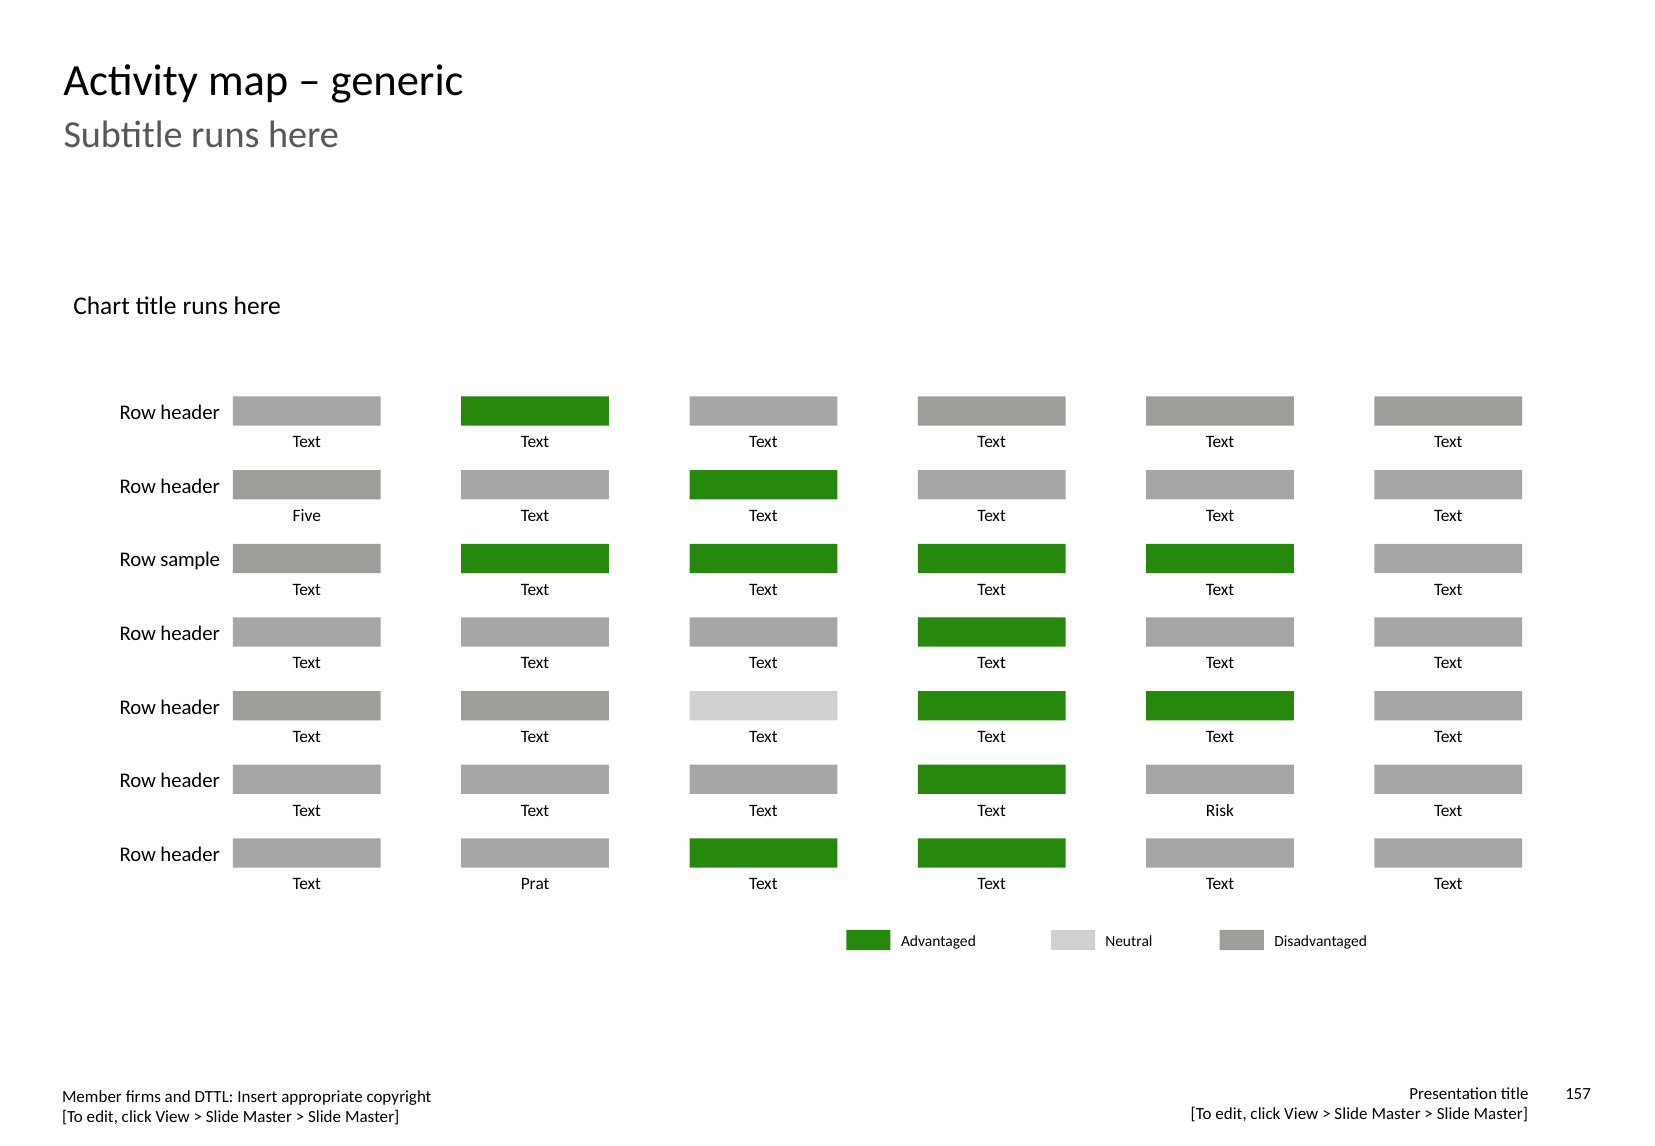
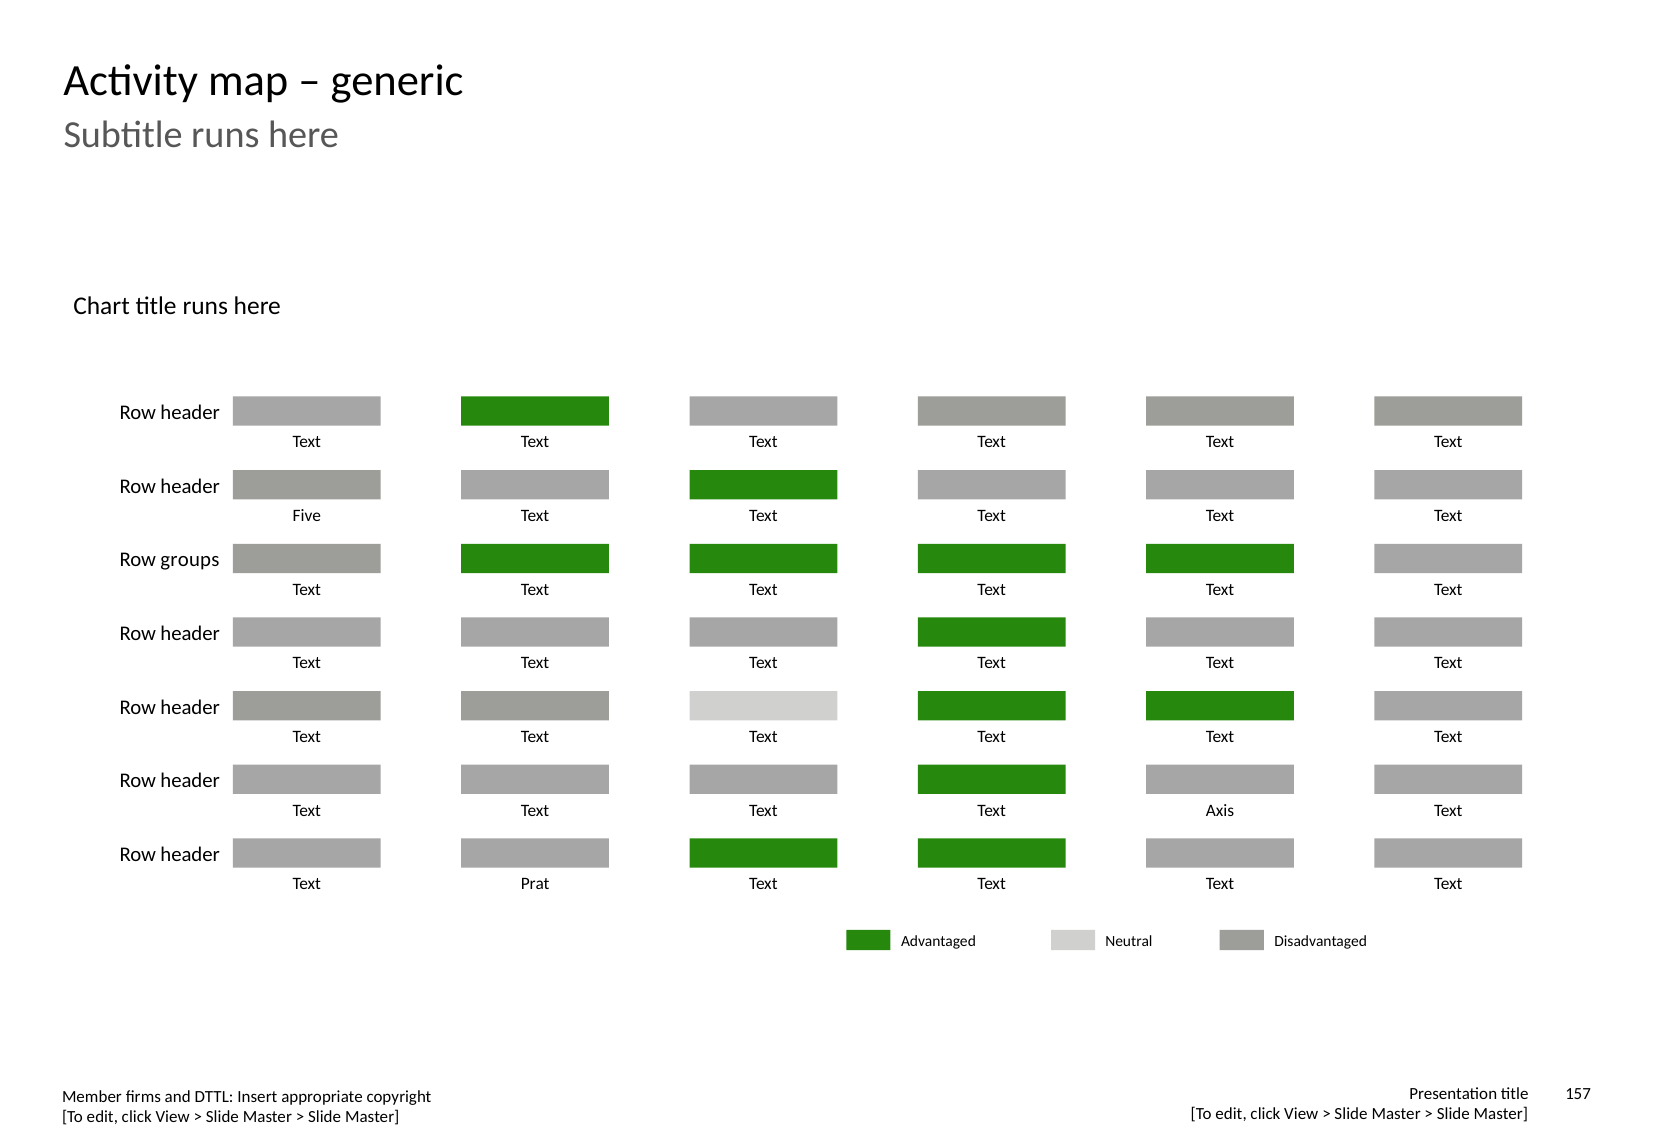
sample: sample -> groups
Risk: Risk -> Axis
